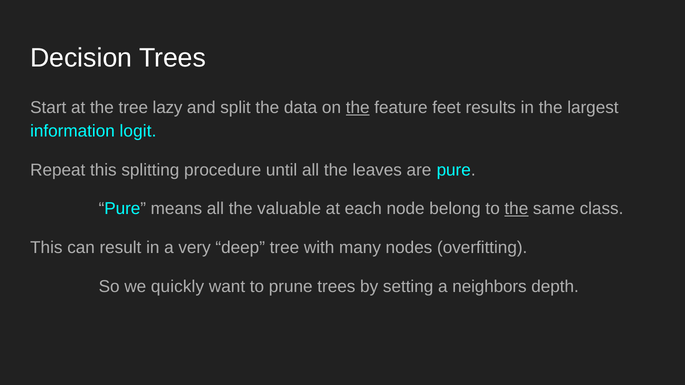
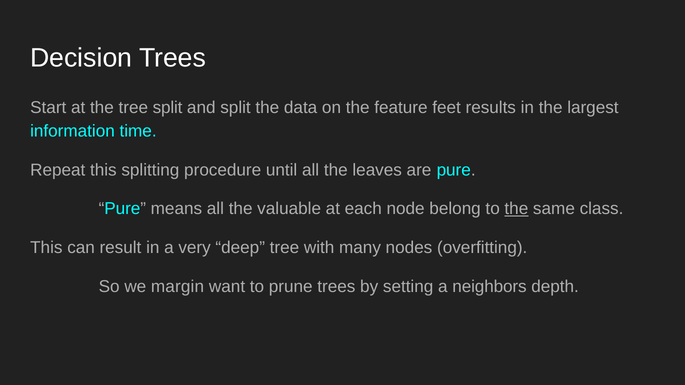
tree lazy: lazy -> split
the at (358, 108) underline: present -> none
logit: logit -> time
quickly: quickly -> margin
